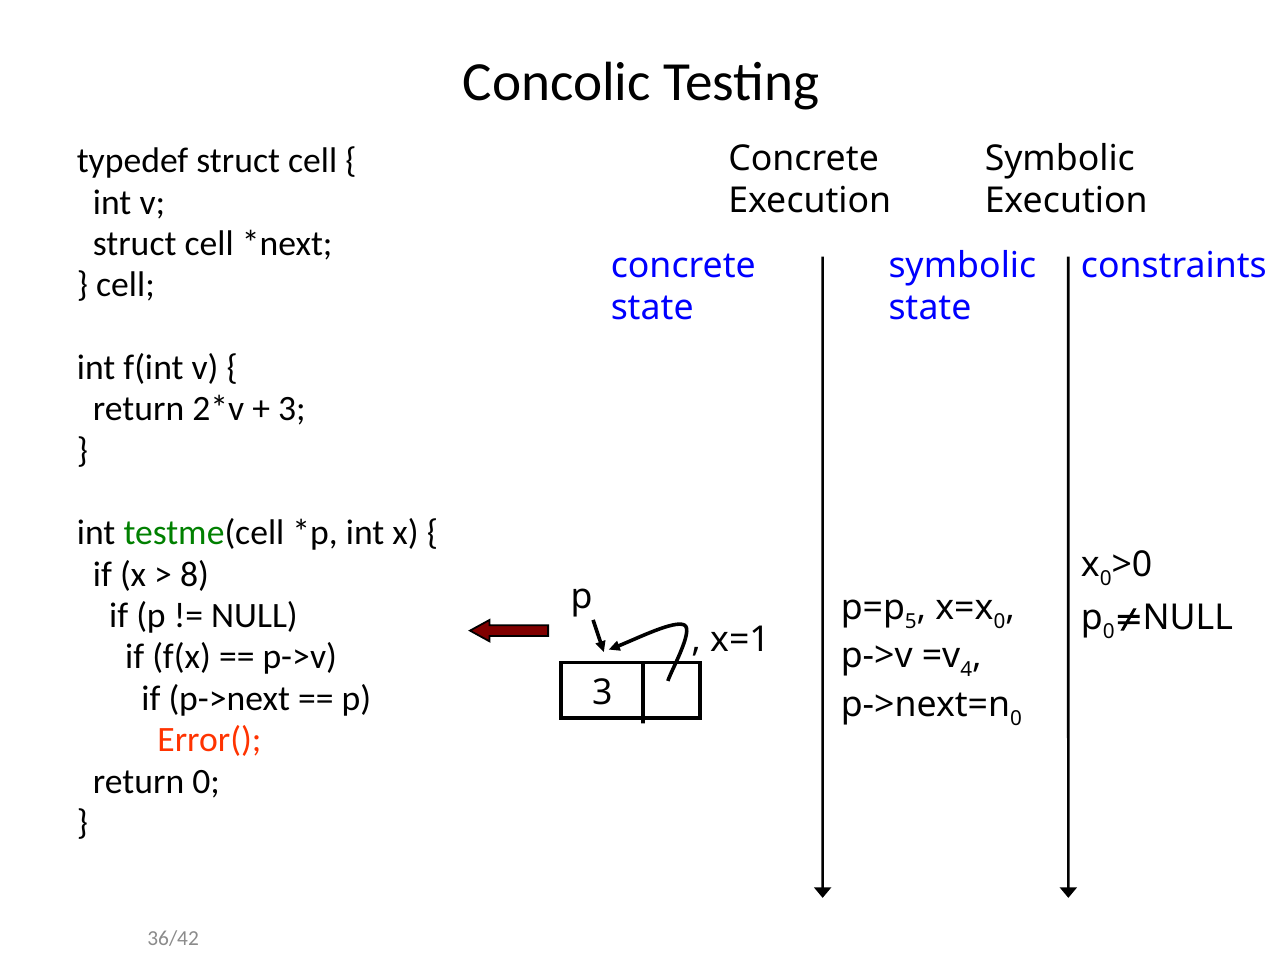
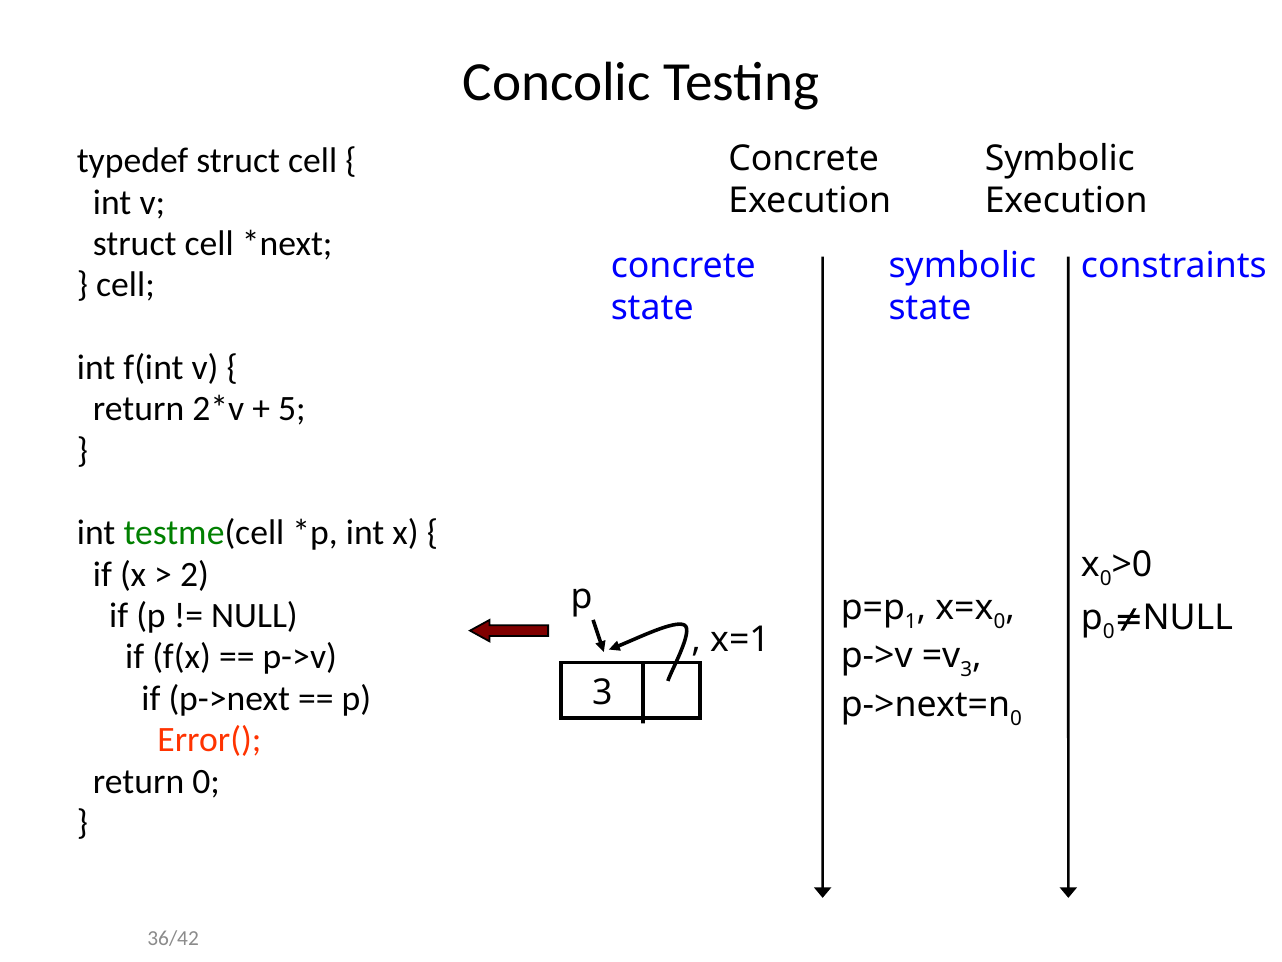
3 at (292, 409): 3 -> 5
8: 8 -> 2
5: 5 -> 1
4 at (966, 670): 4 -> 3
